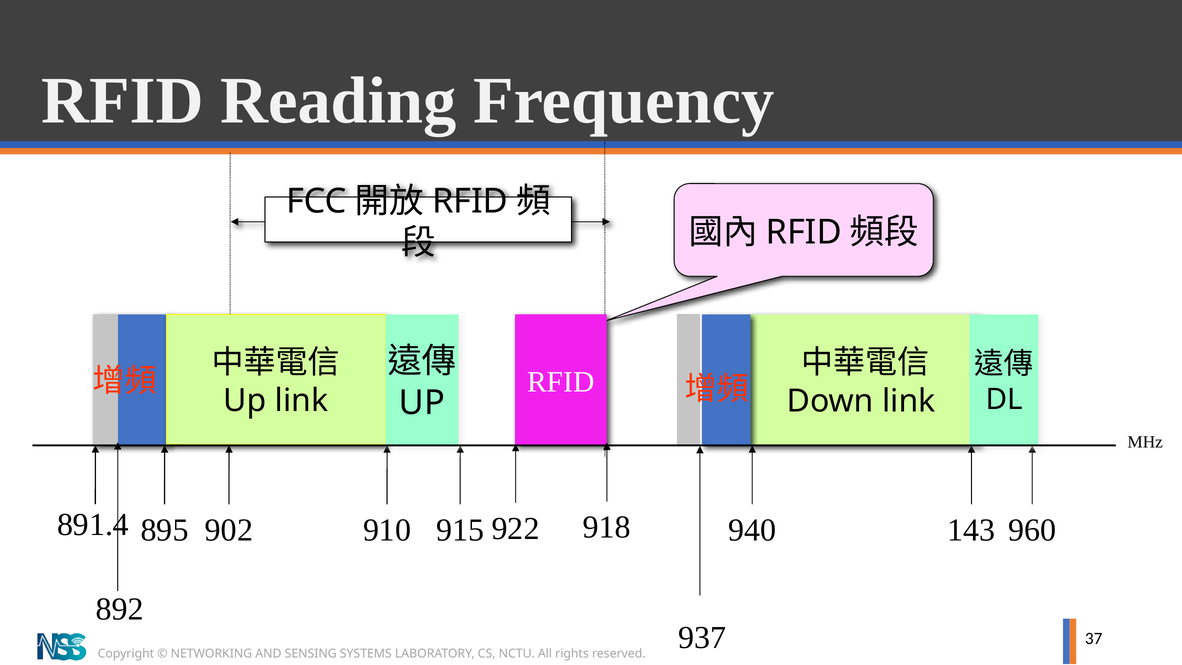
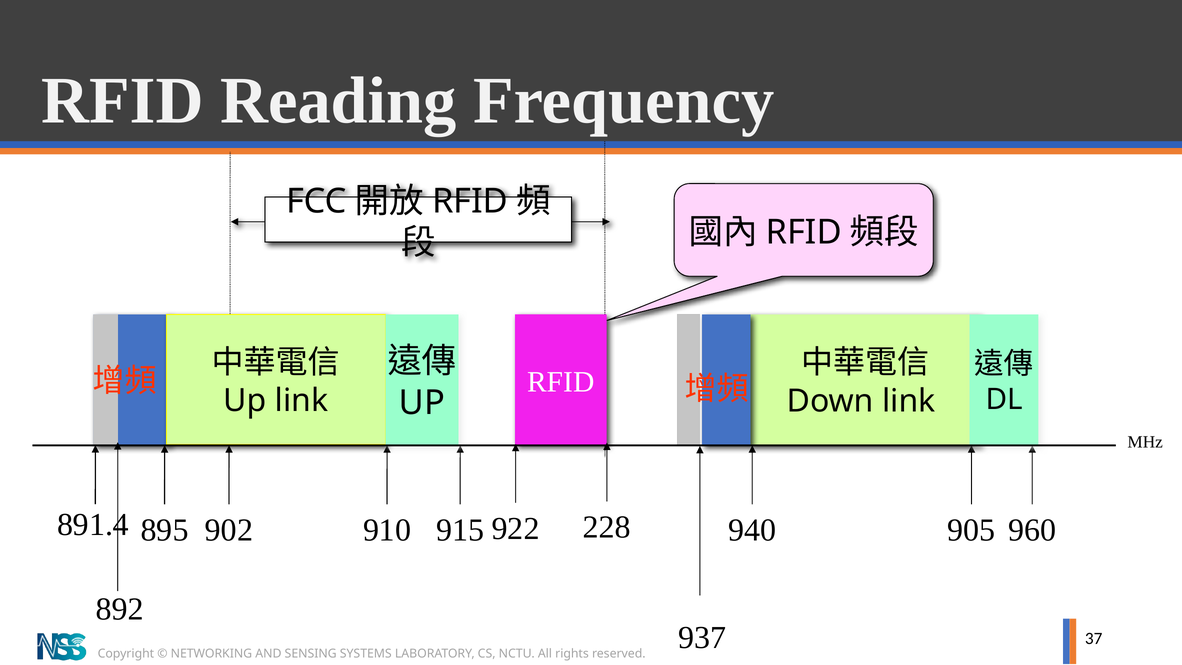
918: 918 -> 228
143: 143 -> 905
